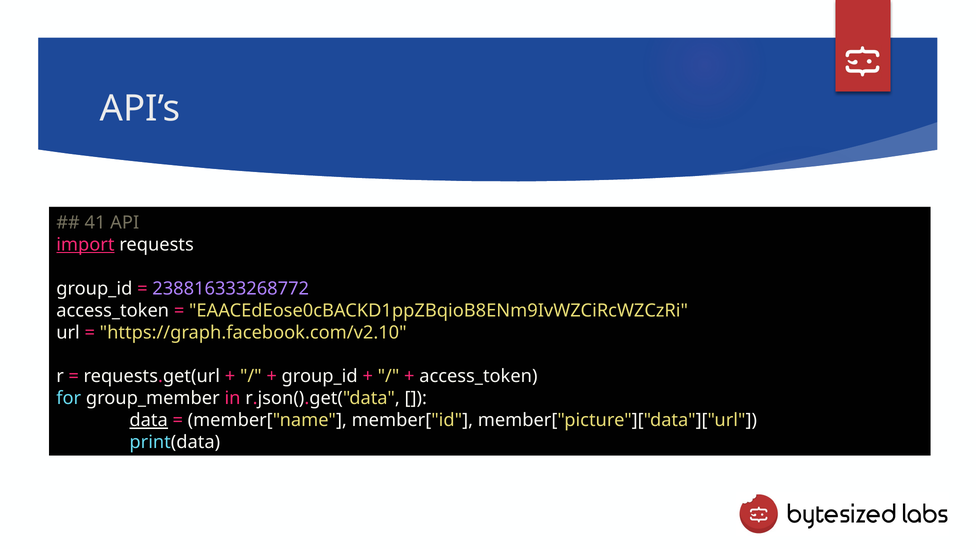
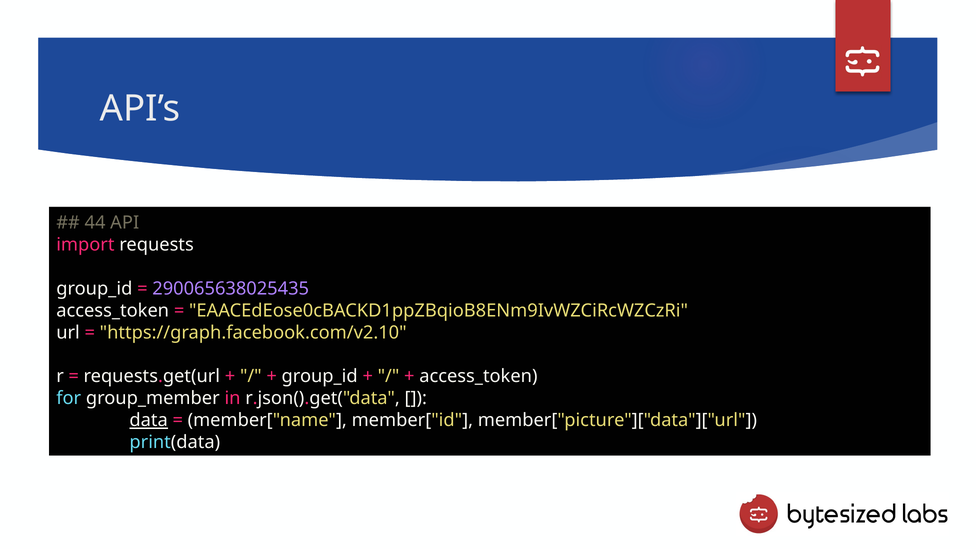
41: 41 -> 44
import underline: present -> none
238816333268772: 238816333268772 -> 290065638025435
